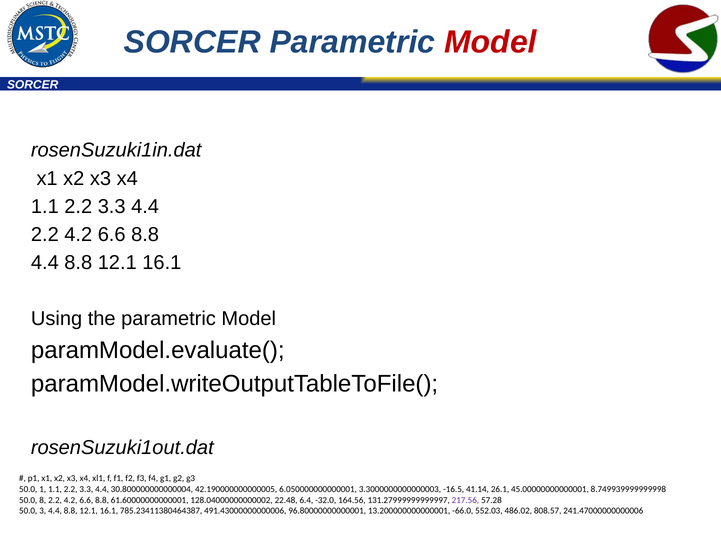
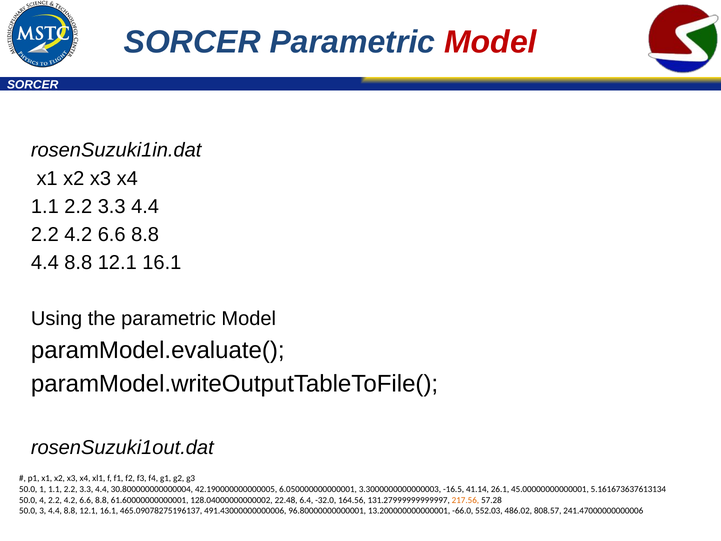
8.749939999999998: 8.749939999999998 -> 5.161673637613134
8: 8 -> 4
217.56 colour: purple -> orange
785.23411380464387: 785.23411380464387 -> 465.09078275196137
